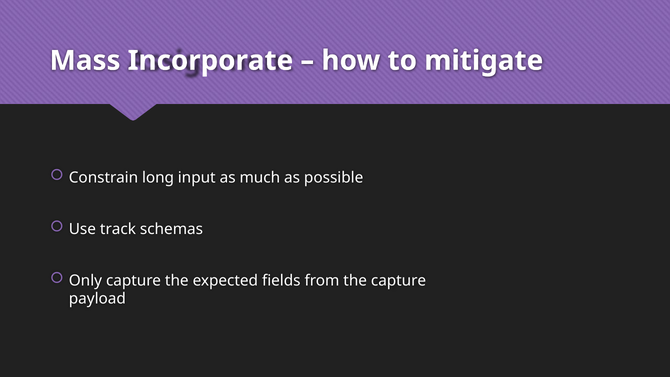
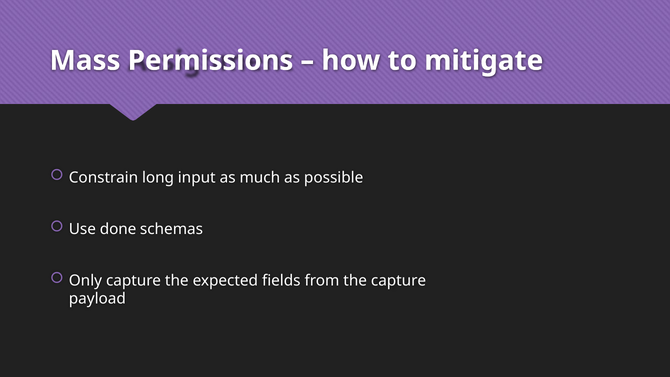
Incorporate: Incorporate -> Permissions
track: track -> done
